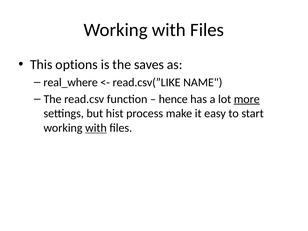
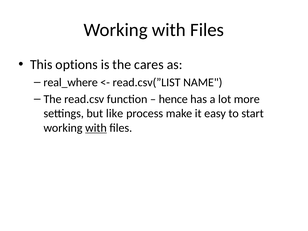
saves: saves -> cares
read.csv(”LIKE: read.csv(”LIKE -> read.csv(”LIST
more underline: present -> none
hist: hist -> like
